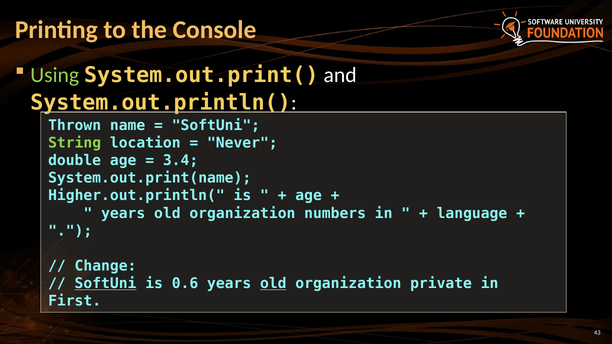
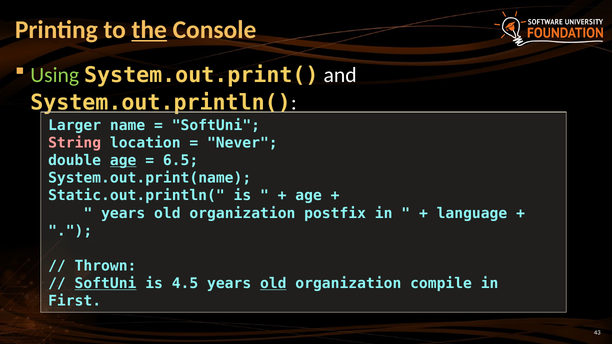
the underline: none -> present
Thrown: Thrown -> Larger
String colour: light green -> pink
age at (123, 161) underline: none -> present
3.4: 3.4 -> 6.5
Higher.out.println(: Higher.out.println( -> Static.out.println(
numbers: numbers -> postfix
Change: Change -> Thrown
0.6: 0.6 -> 4.5
private: private -> compile
